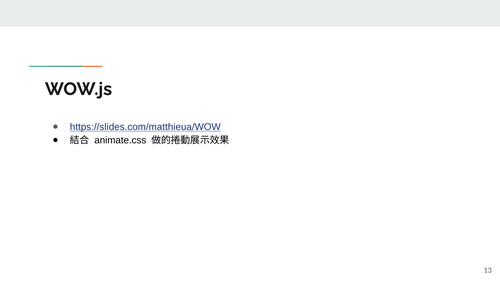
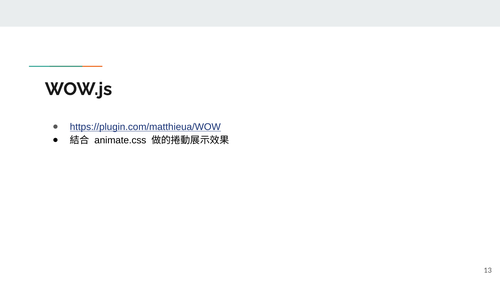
https://slides.com/matthieua/WOW: https://slides.com/matthieua/WOW -> https://plugin.com/matthieua/WOW
